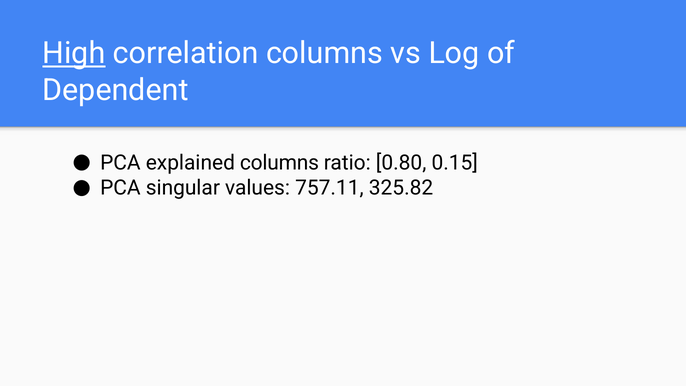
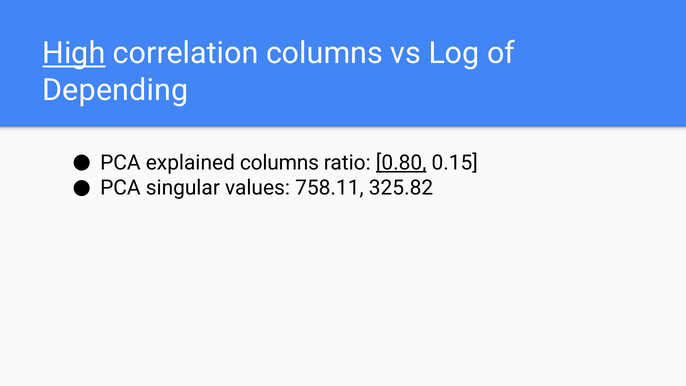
Dependent: Dependent -> Depending
0.80 underline: none -> present
757.11: 757.11 -> 758.11
